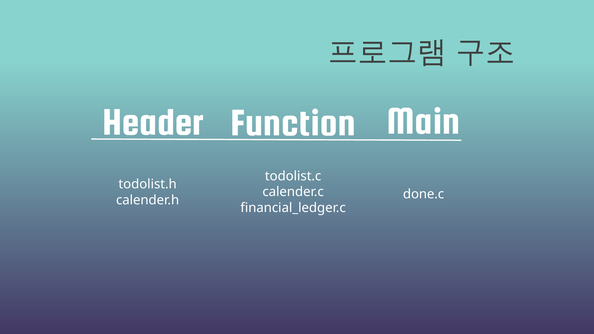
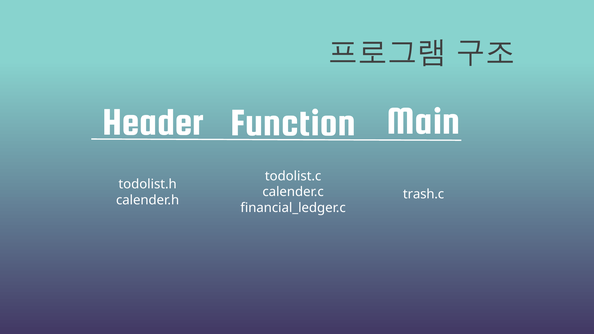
done.c: done.c -> trash.c
